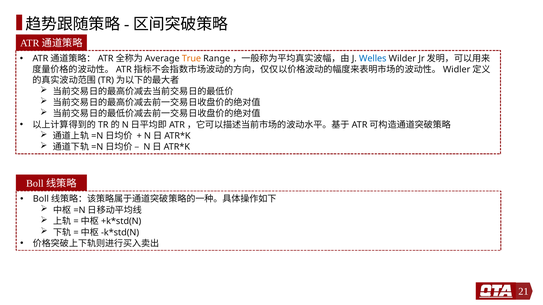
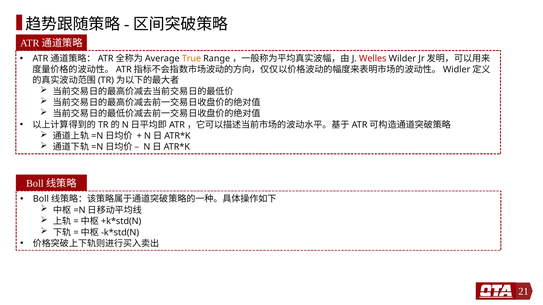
Welles colour: blue -> red
